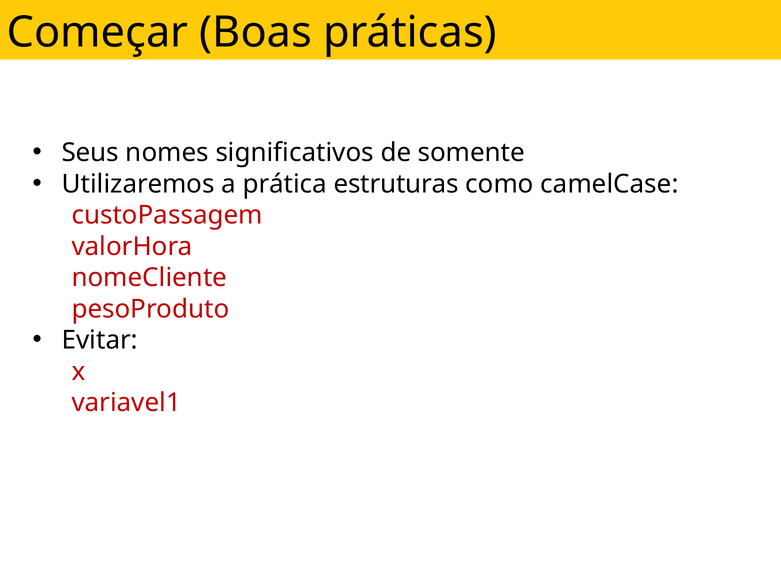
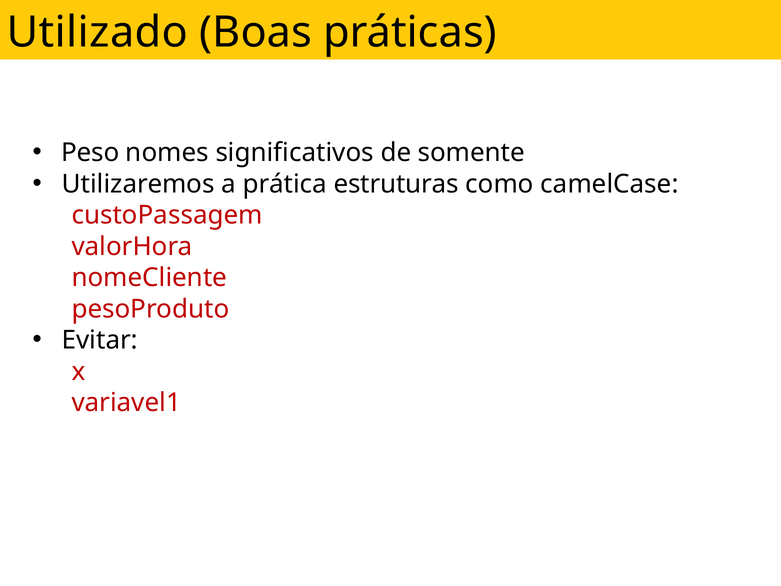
Começar: Começar -> Utilizado
Seus: Seus -> Peso
